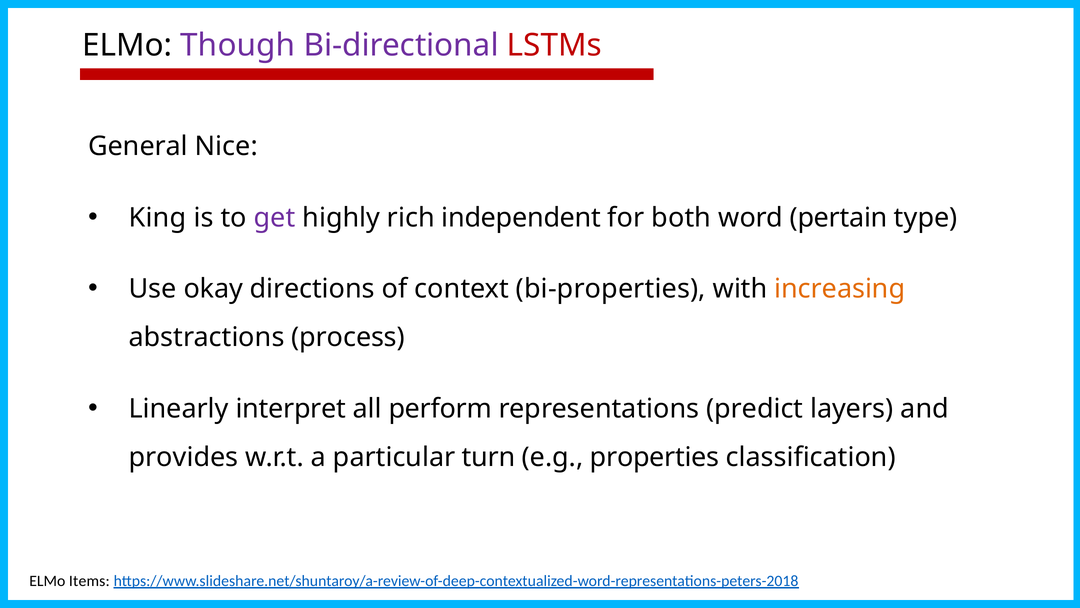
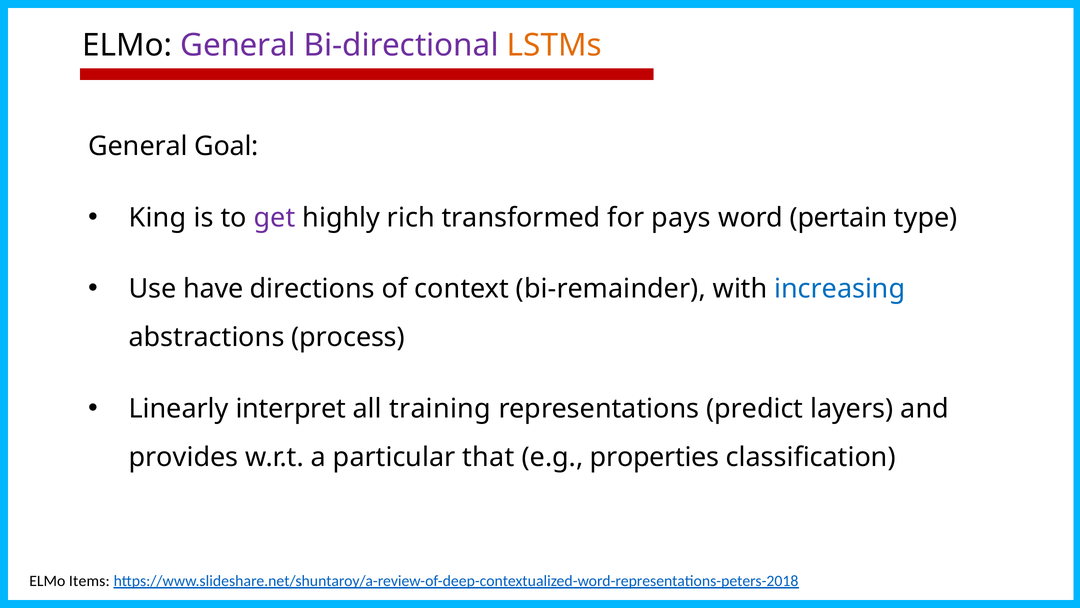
ELMo Though: Though -> General
LSTMs colour: red -> orange
Nice: Nice -> Goal
independent: independent -> transformed
both: both -> pays
okay: okay -> have
bi-properties: bi-properties -> bi-remainder
increasing colour: orange -> blue
perform: perform -> training
turn: turn -> that
